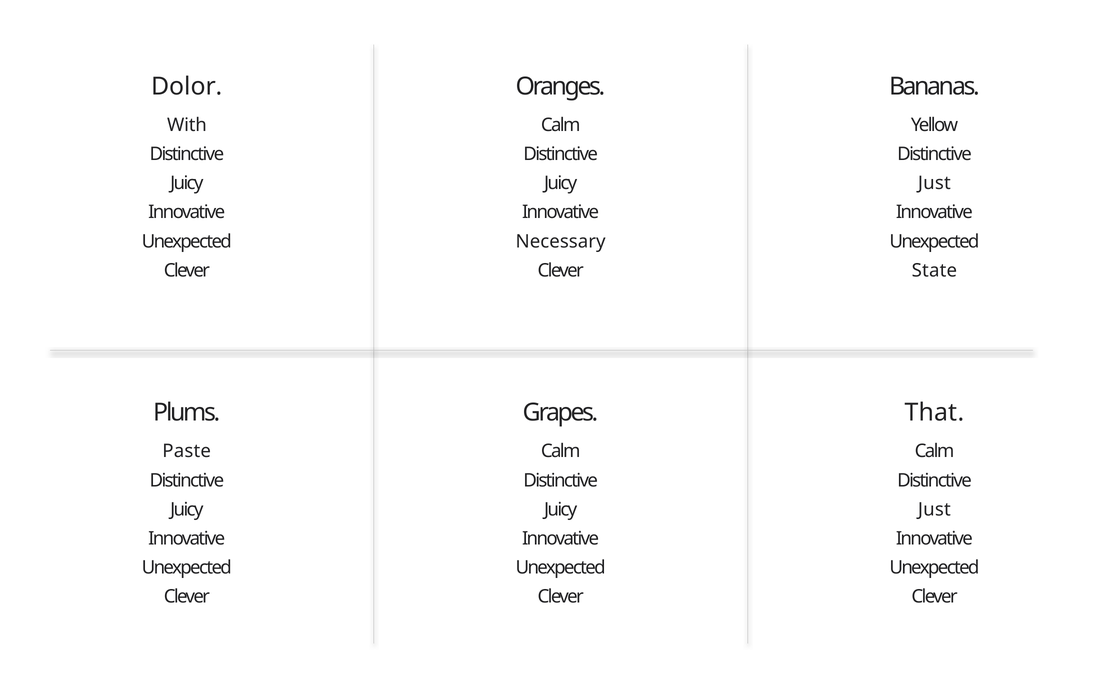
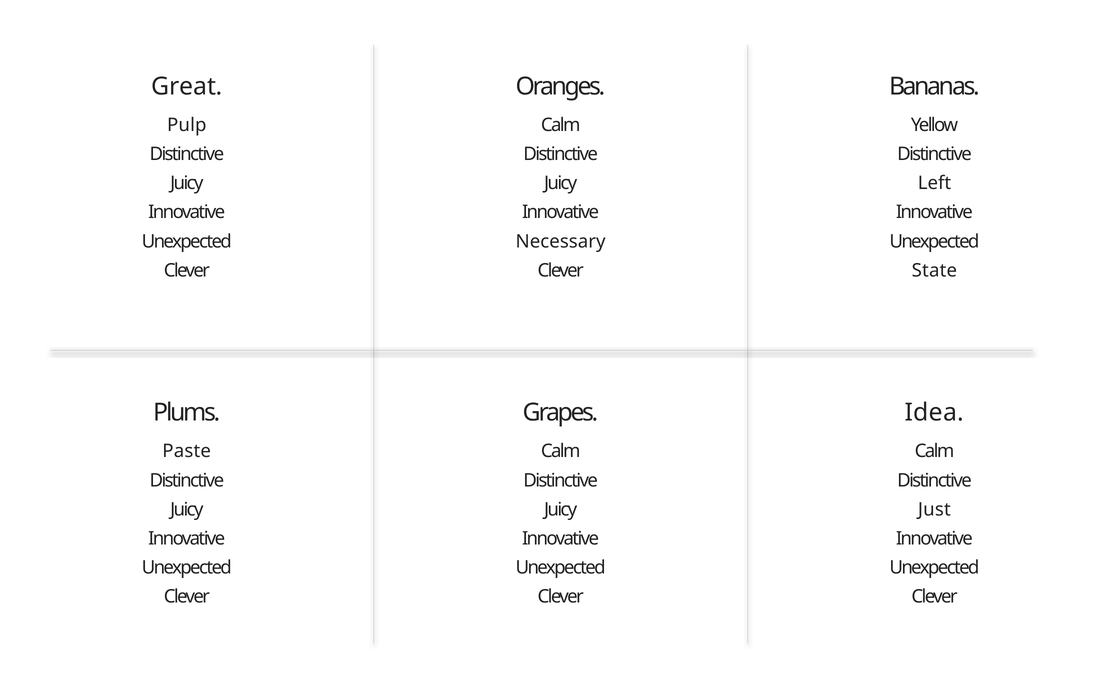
Dolor: Dolor -> Great
With: With -> Pulp
Just at (934, 183): Just -> Left
That: That -> Idea
